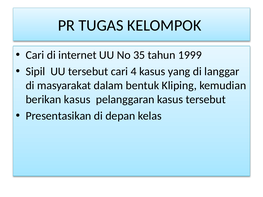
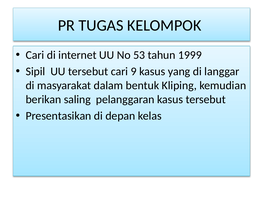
35: 35 -> 53
4: 4 -> 9
berikan kasus: kasus -> saling
